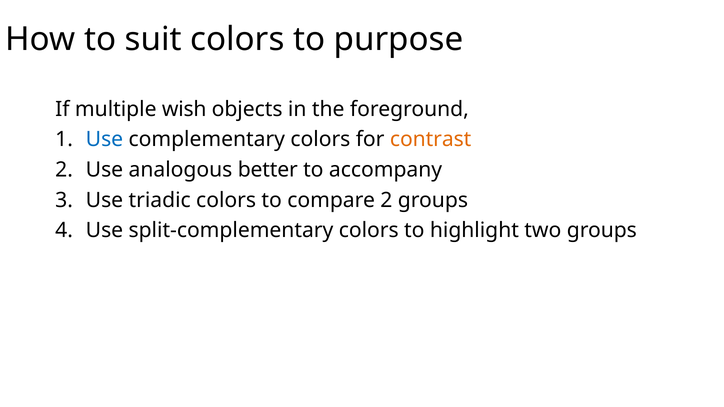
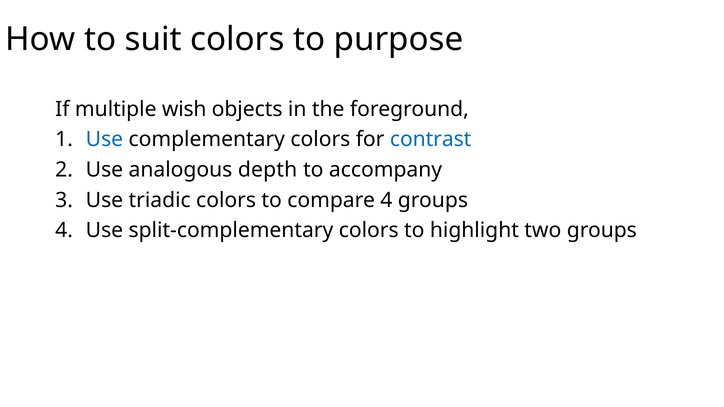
contrast colour: orange -> blue
better: better -> depth
compare 2: 2 -> 4
